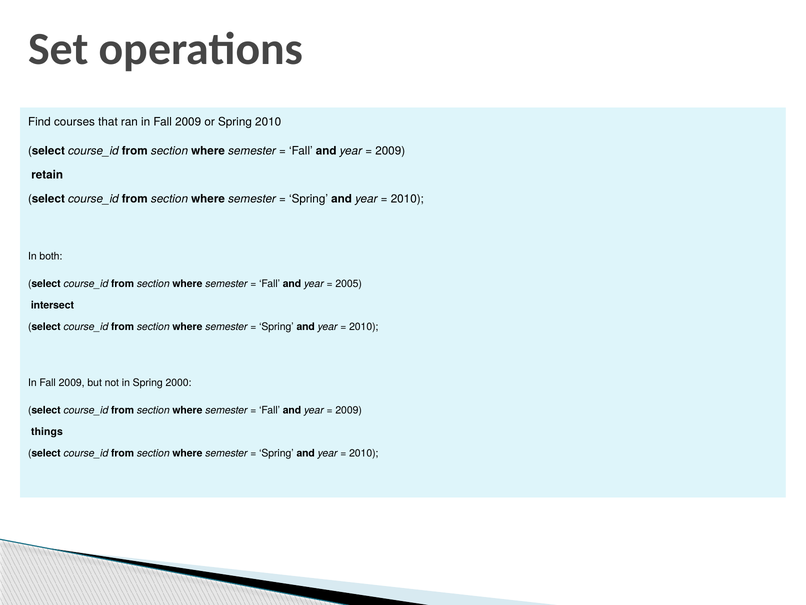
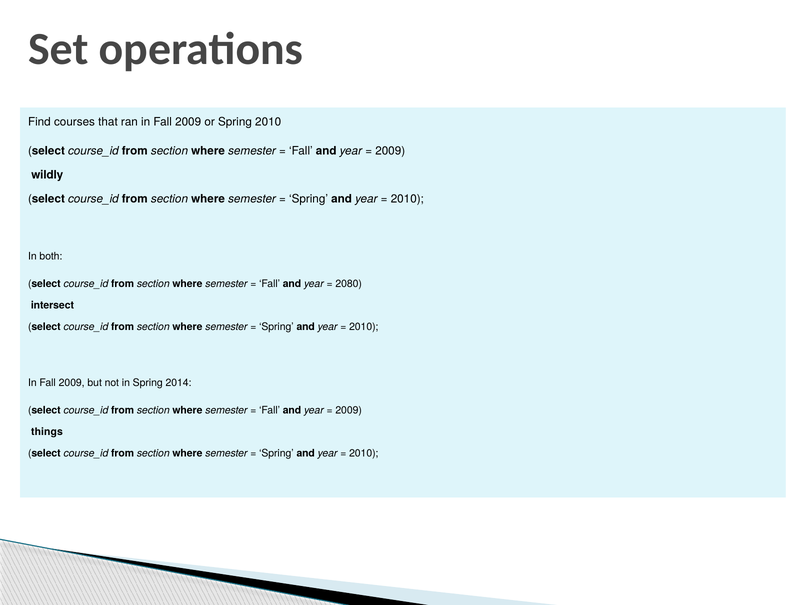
retain: retain -> wildly
2005: 2005 -> 2080
2000: 2000 -> 2014
